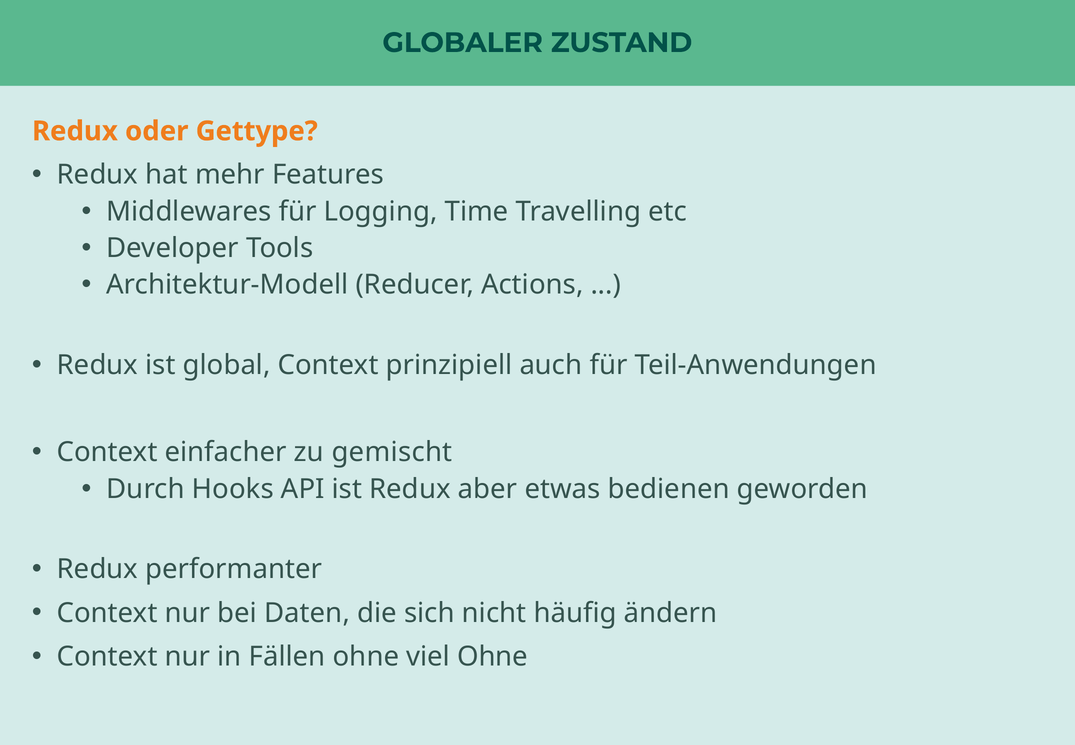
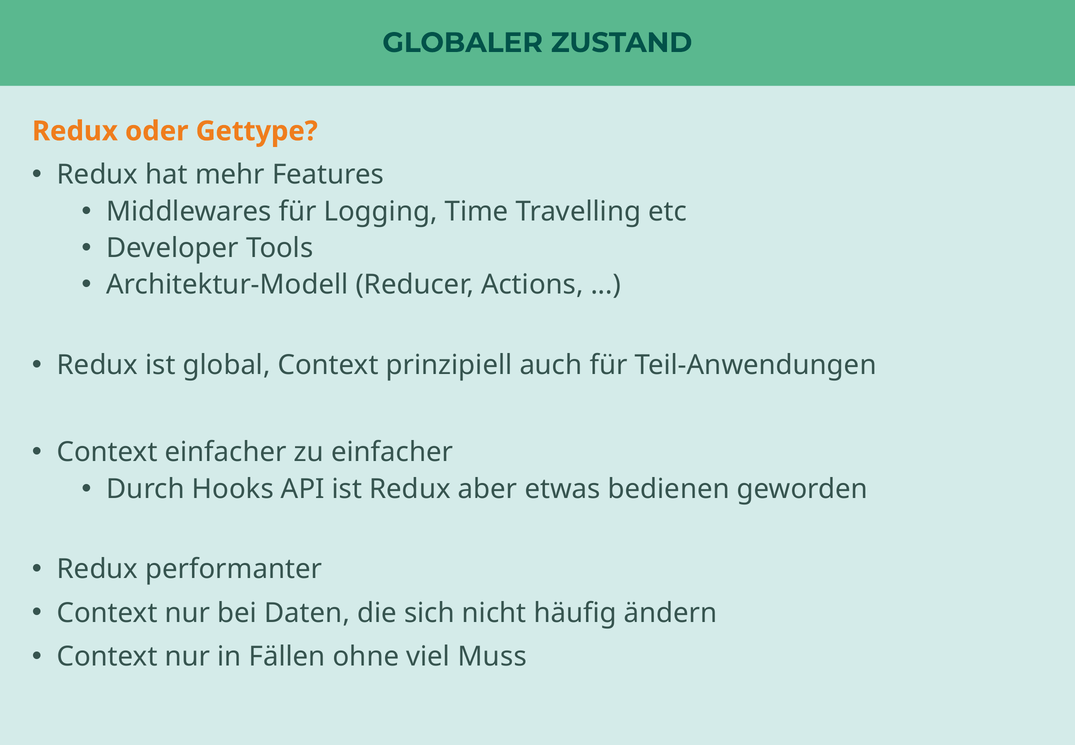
zu gemischt: gemischt -> einfacher
viel Ohne: Ohne -> Muss
